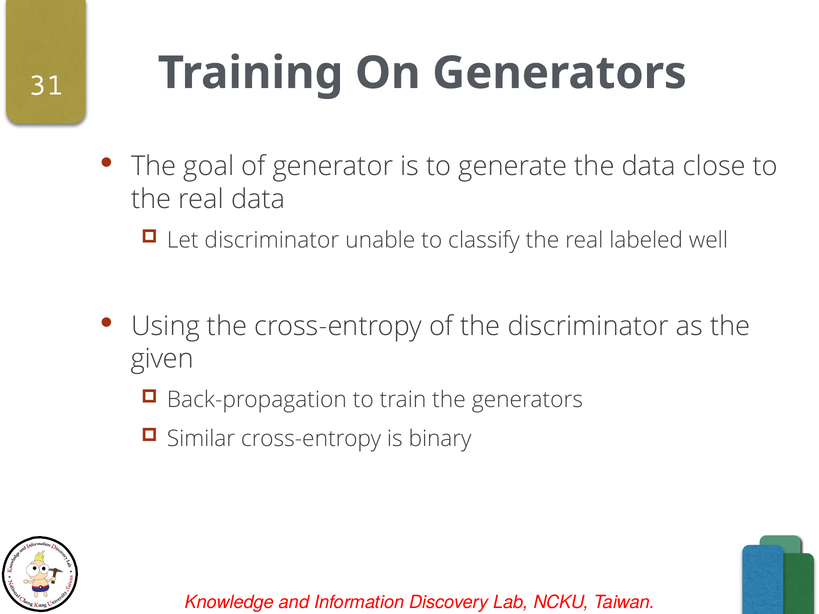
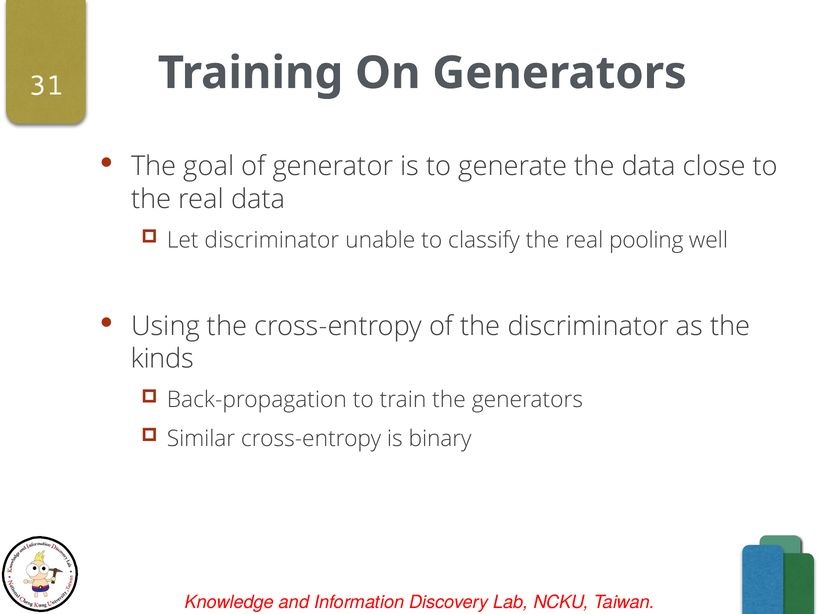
labeled: labeled -> pooling
given: given -> kinds
